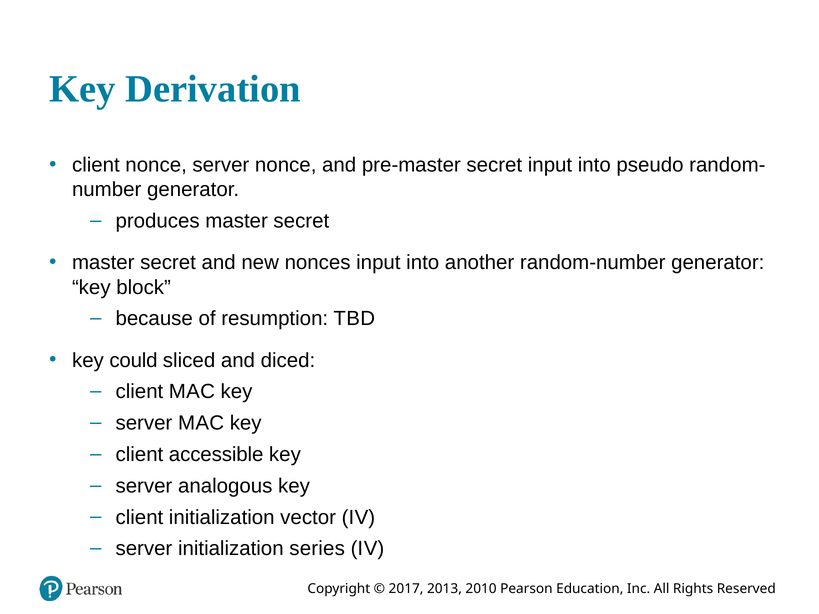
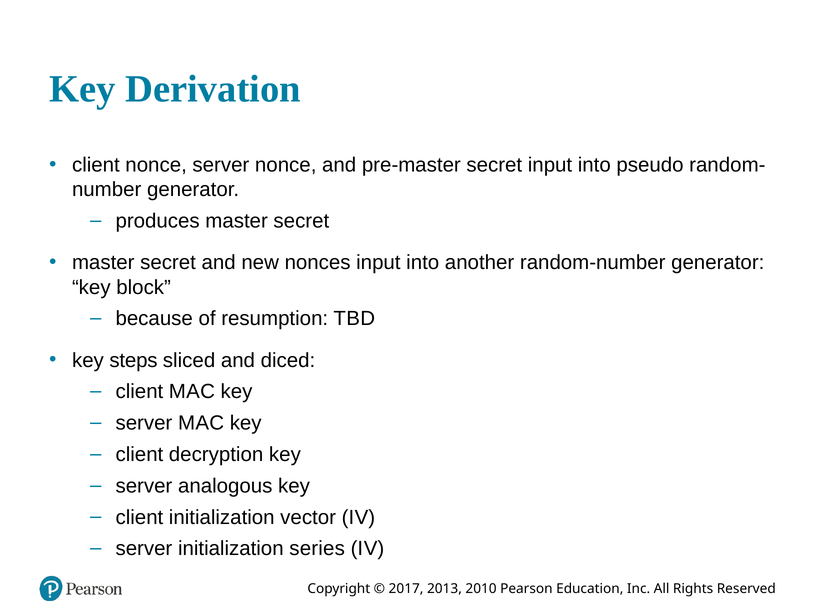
could: could -> steps
accessible: accessible -> decryption
